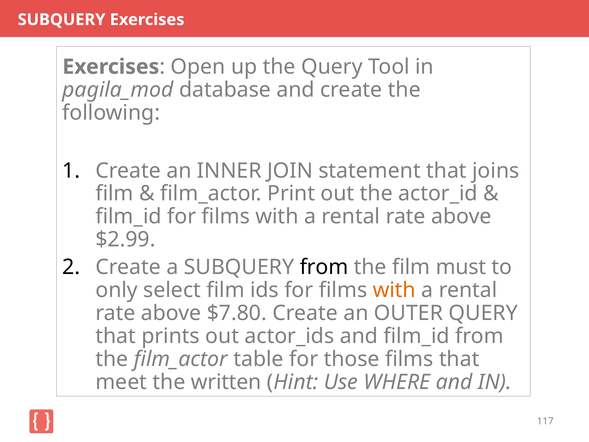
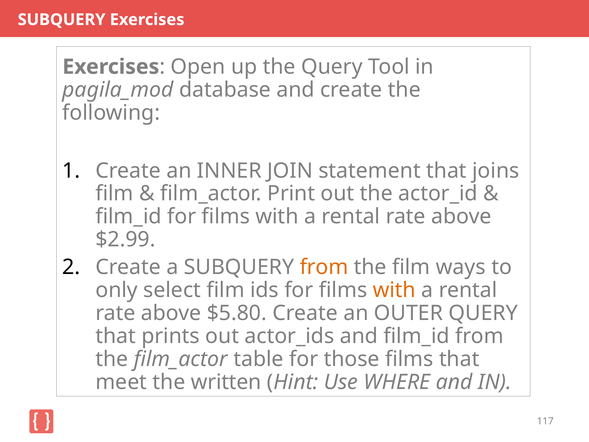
from at (324, 267) colour: black -> orange
must: must -> ways
$7.80: $7.80 -> $5.80
